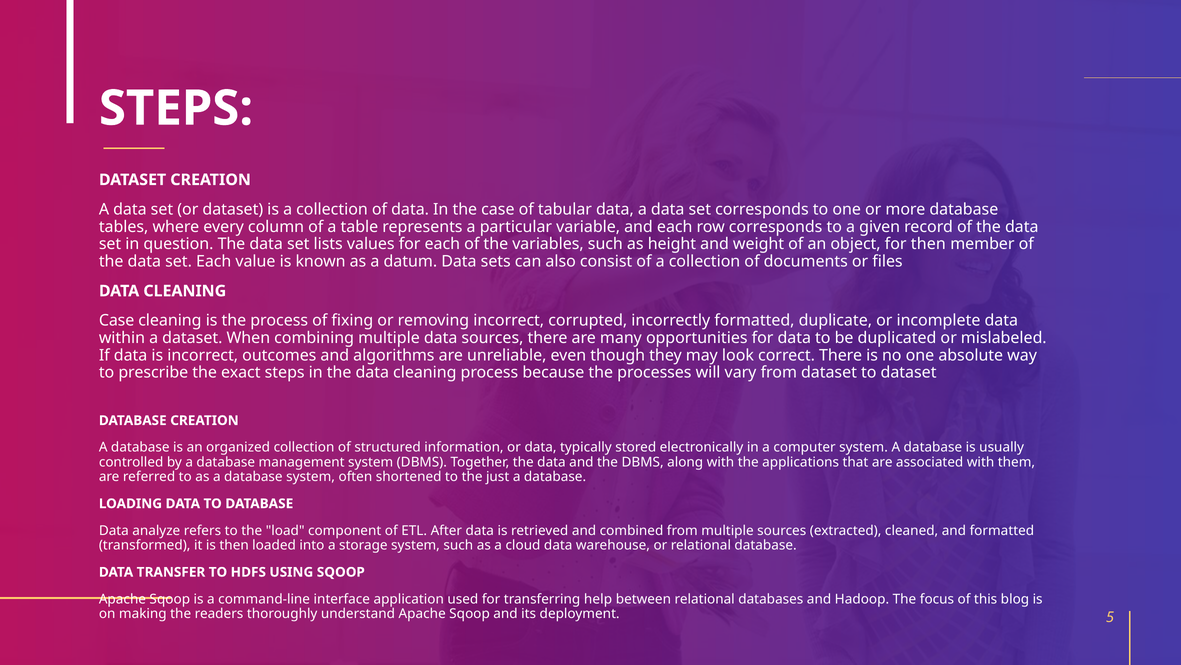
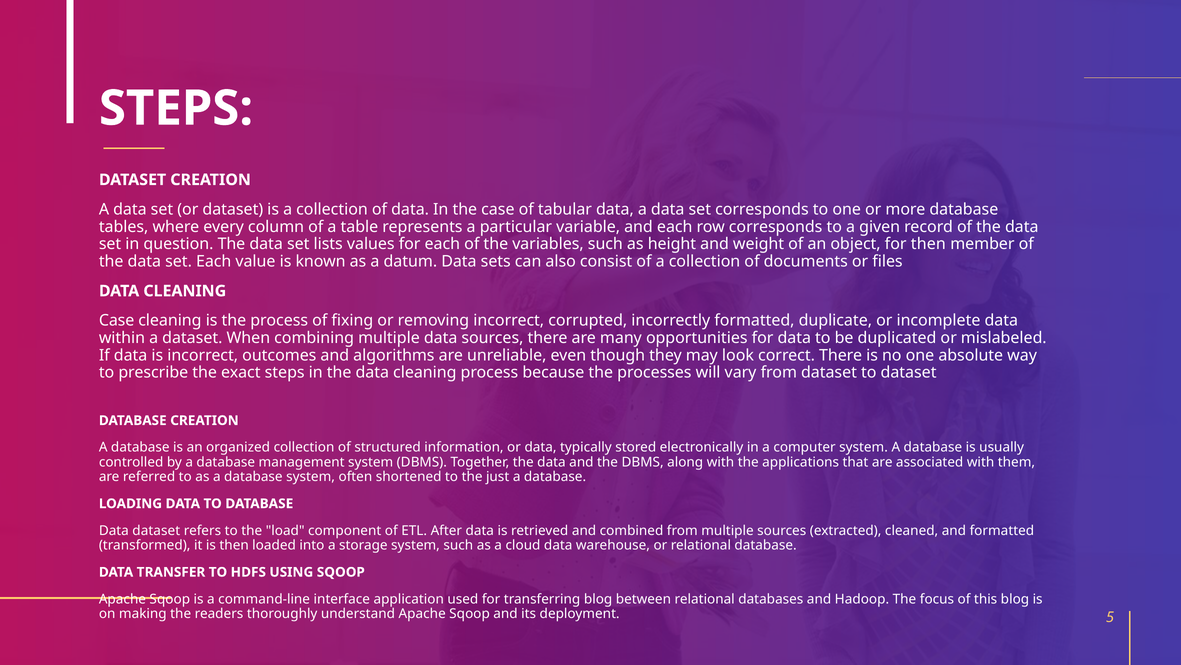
Data analyze: analyze -> dataset
transferring help: help -> blog
